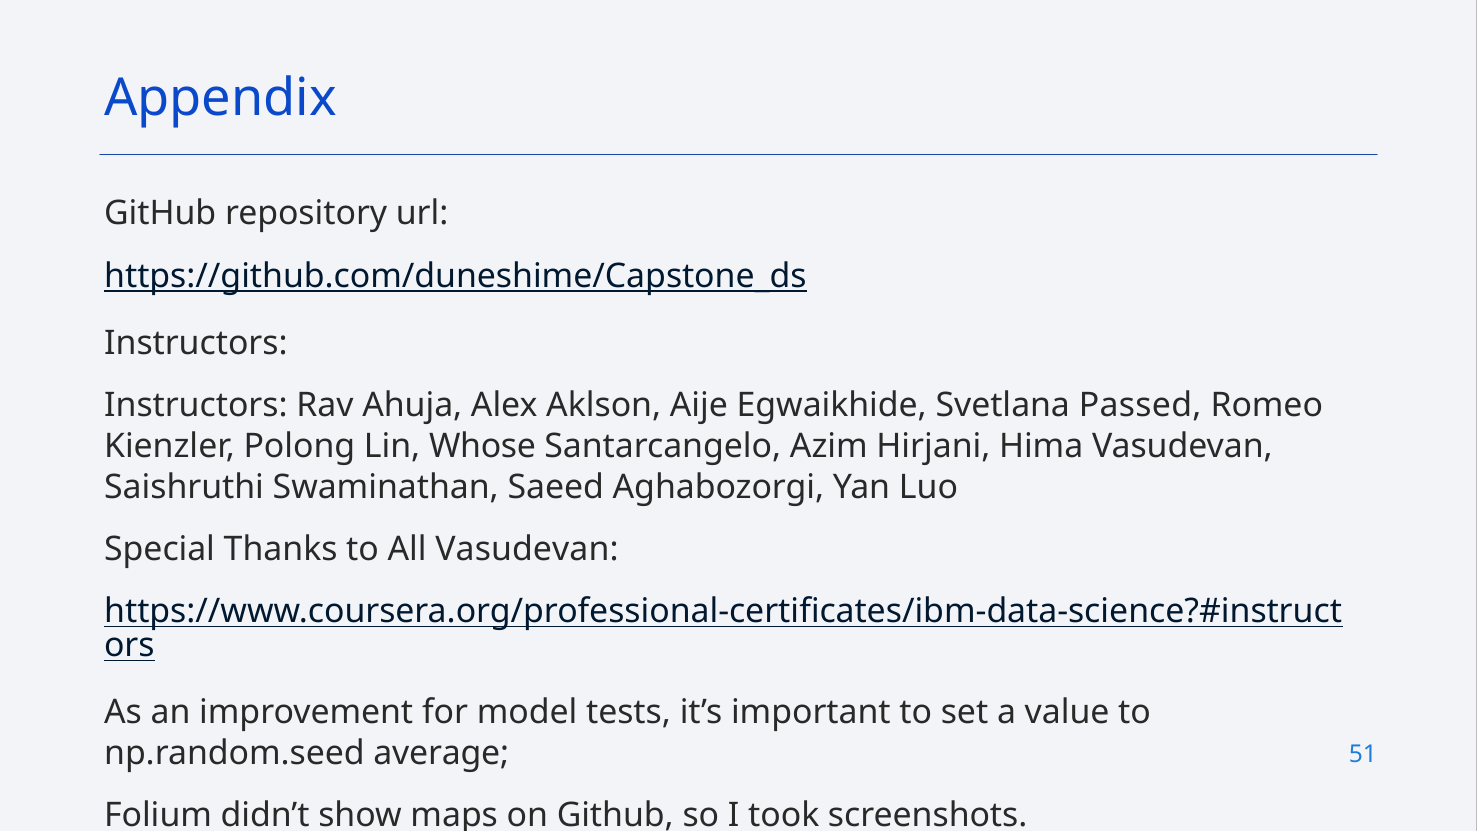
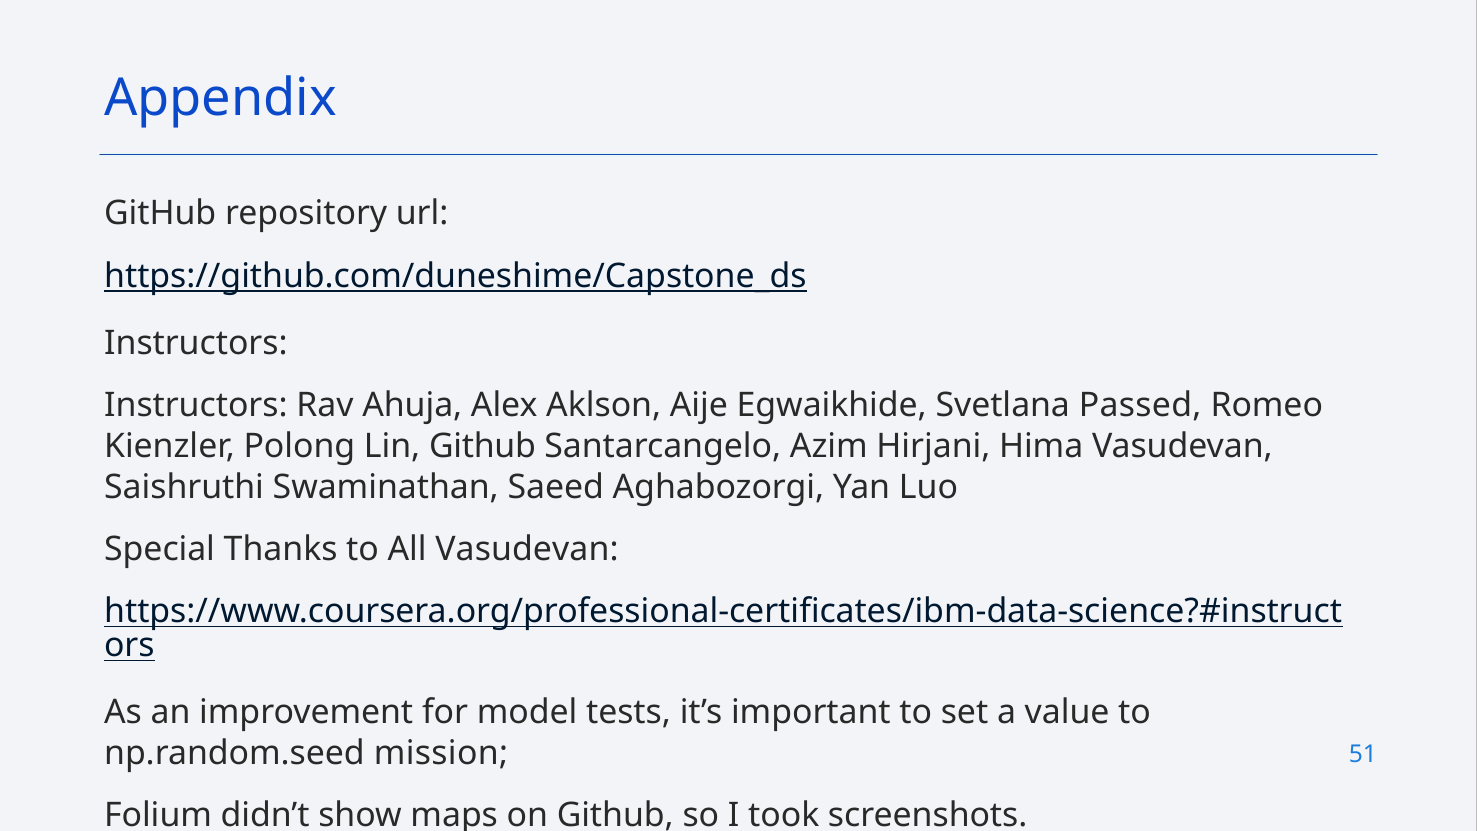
Lin Whose: Whose -> Github
average: average -> mission
